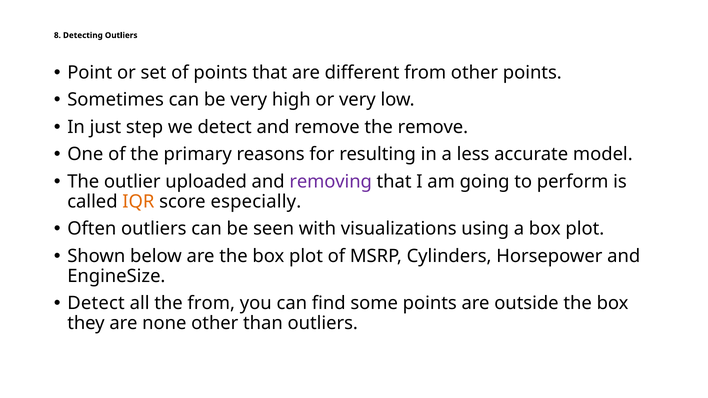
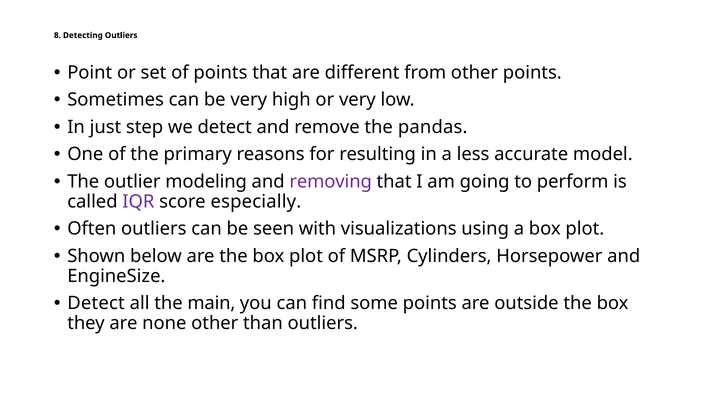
the remove: remove -> pandas
uploaded: uploaded -> modeling
IQR colour: orange -> purple
the from: from -> main
